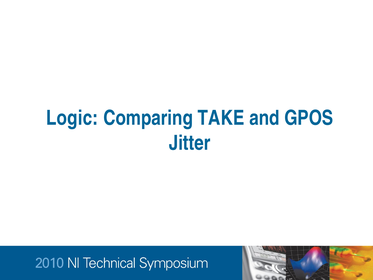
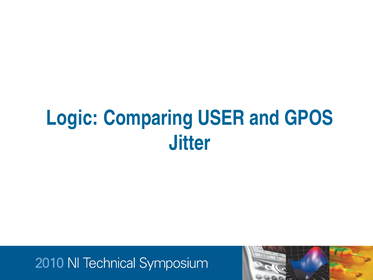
TAKE: TAKE -> USER
